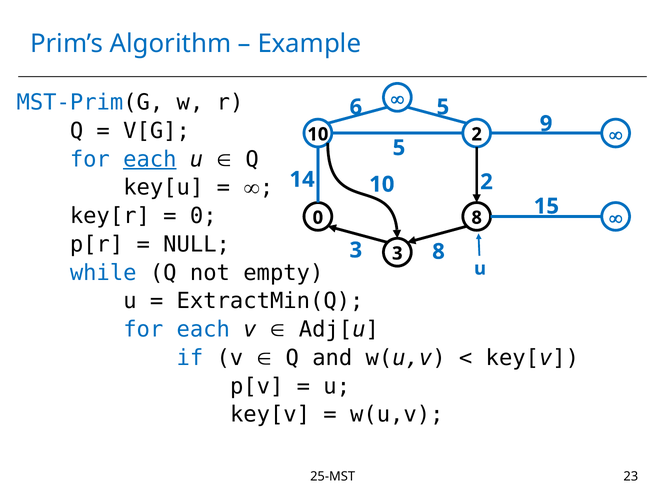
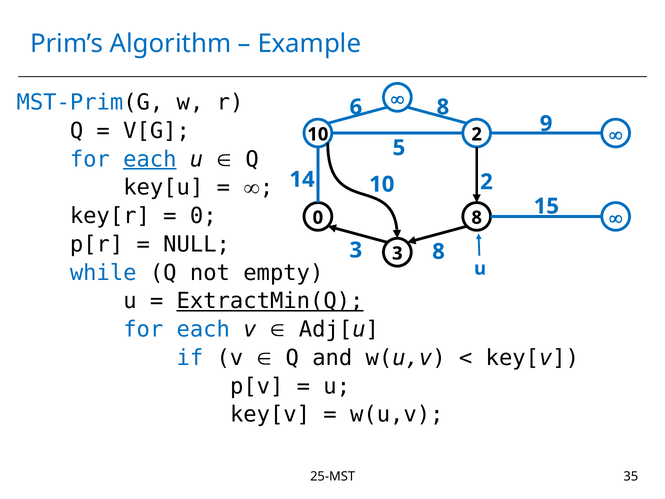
6 5: 5 -> 8
ExtractMin(Q underline: none -> present
23: 23 -> 35
